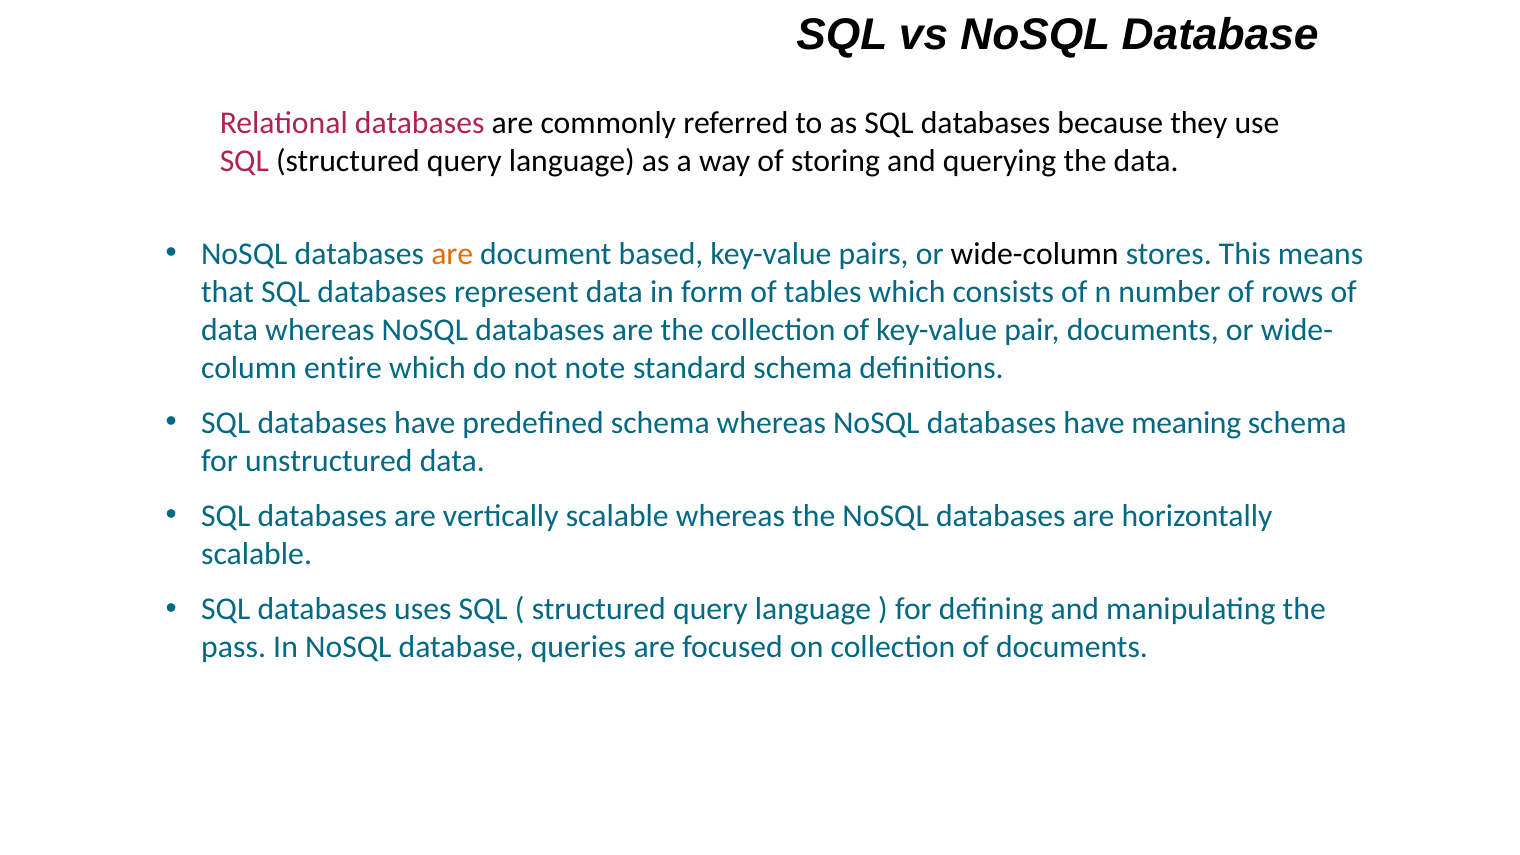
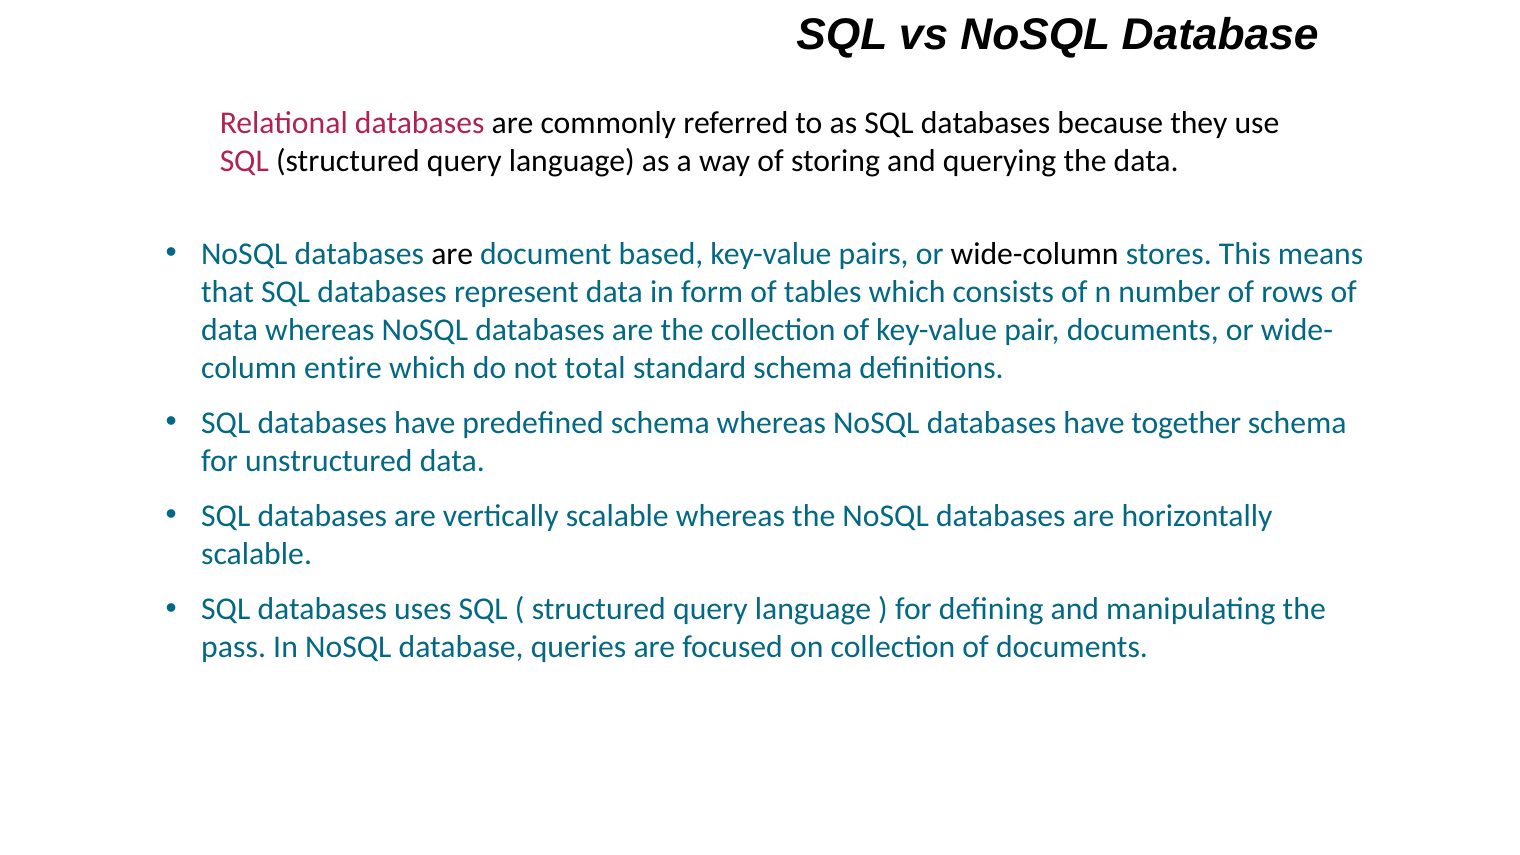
are at (452, 254) colour: orange -> black
note: note -> total
meaning: meaning -> together
